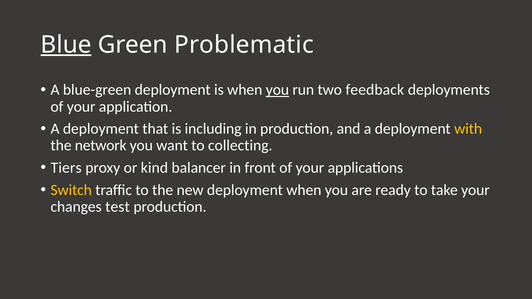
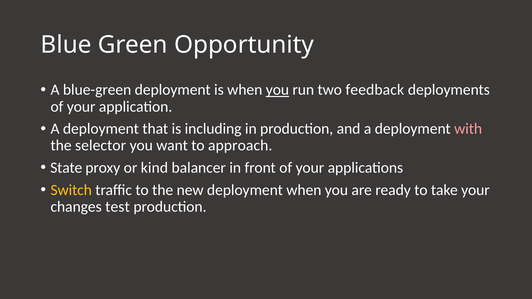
Blue underline: present -> none
Problematic: Problematic -> Opportunity
with colour: yellow -> pink
network: network -> selector
collecting: collecting -> approach
Tiers: Tiers -> State
